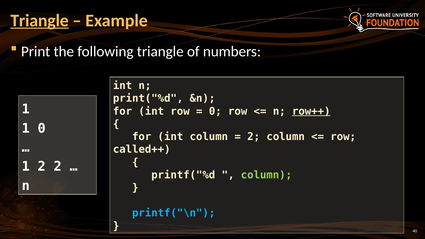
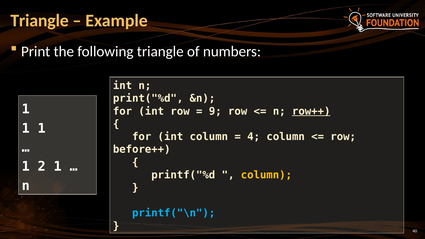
Triangle at (40, 21) underline: present -> none
0 at (215, 111): 0 -> 9
0 at (42, 128): 0 -> 1
2 at (254, 137): 2 -> 4
called++: called++ -> before++
2 2: 2 -> 1
column at (266, 175) colour: light green -> yellow
